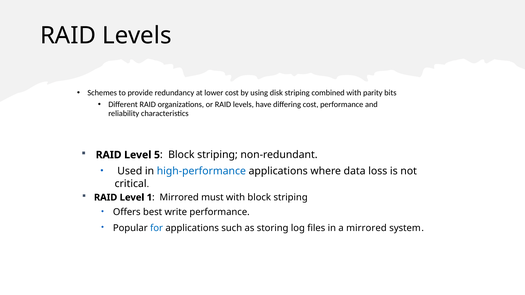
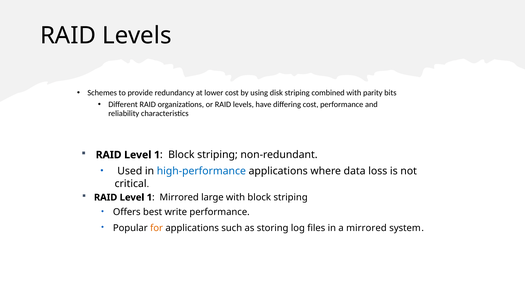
5 at (157, 155): 5 -> 1
must: must -> large
for colour: blue -> orange
